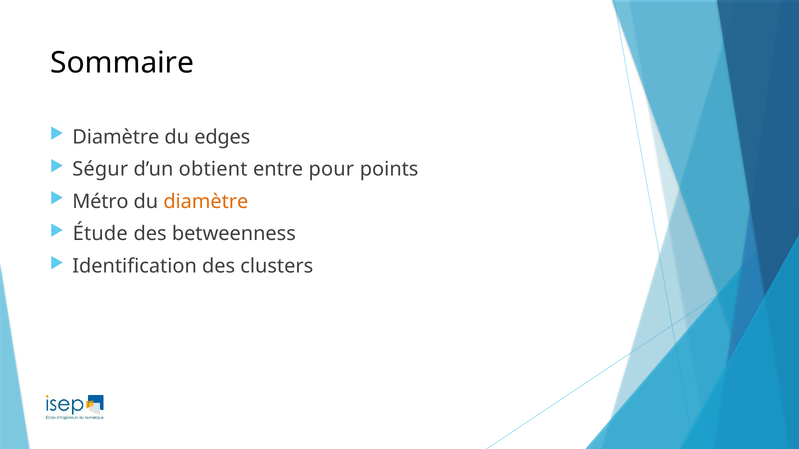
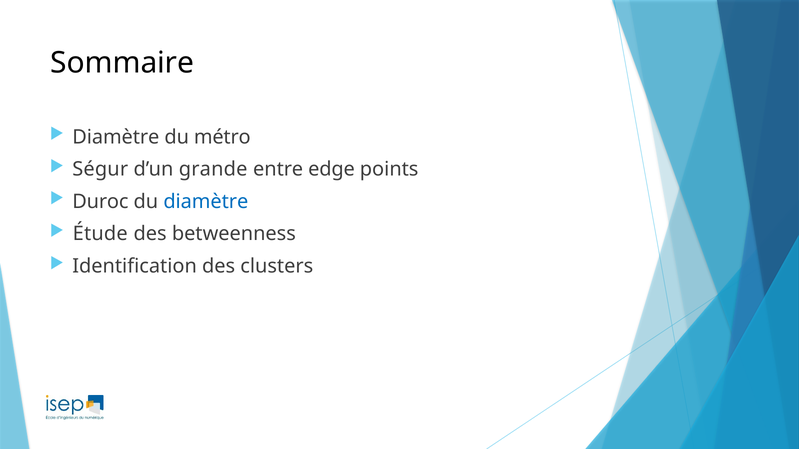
edges: edges -> métro
obtient: obtient -> grande
pour: pour -> edge
Métro: Métro -> Duroc
diamètre at (206, 202) colour: orange -> blue
